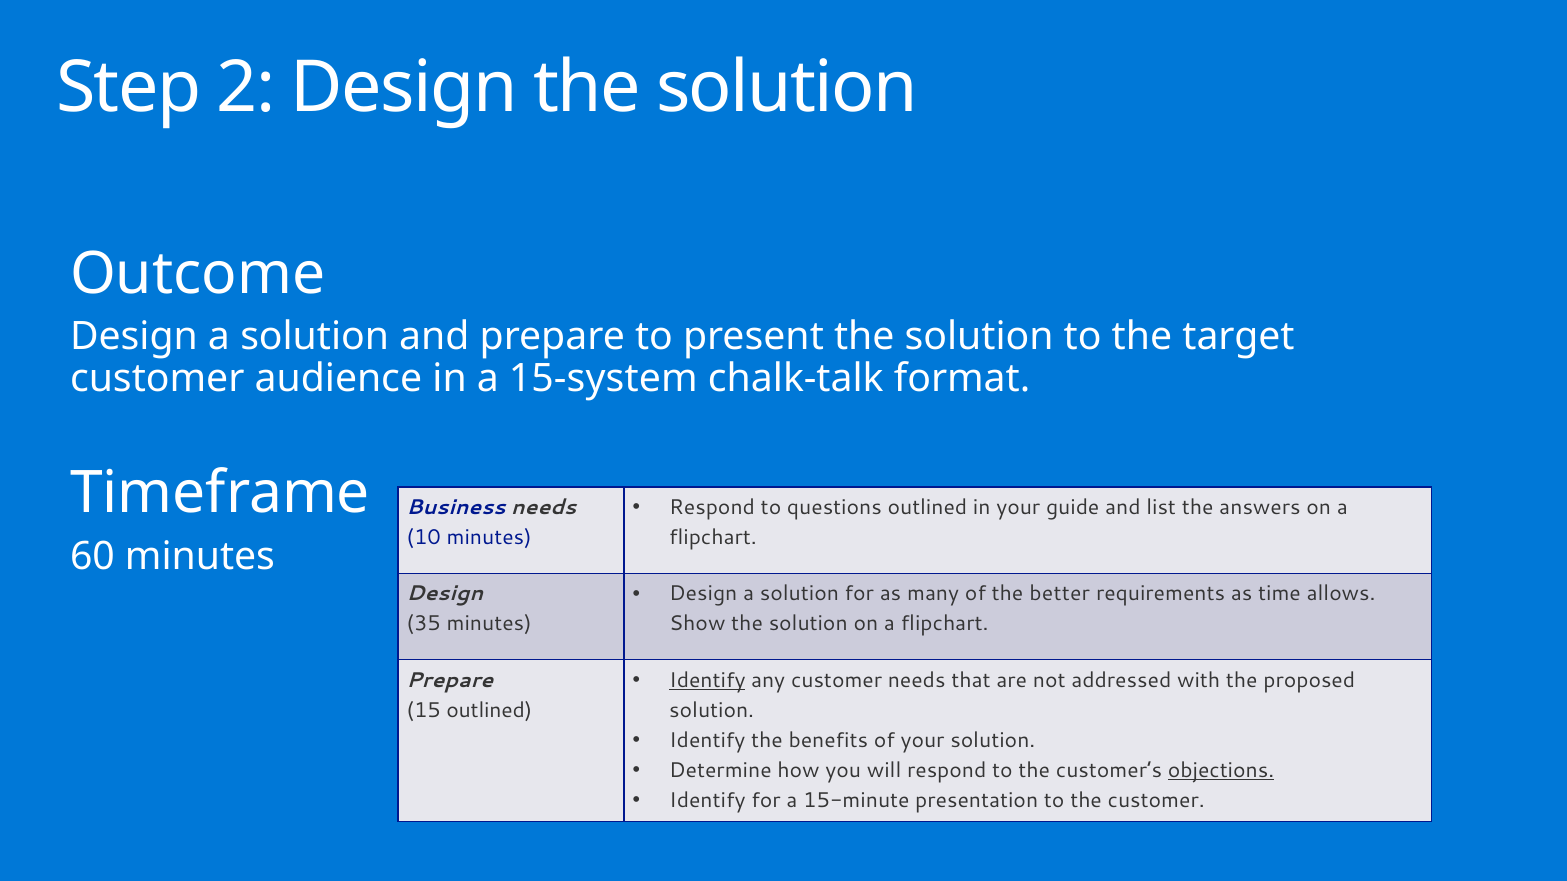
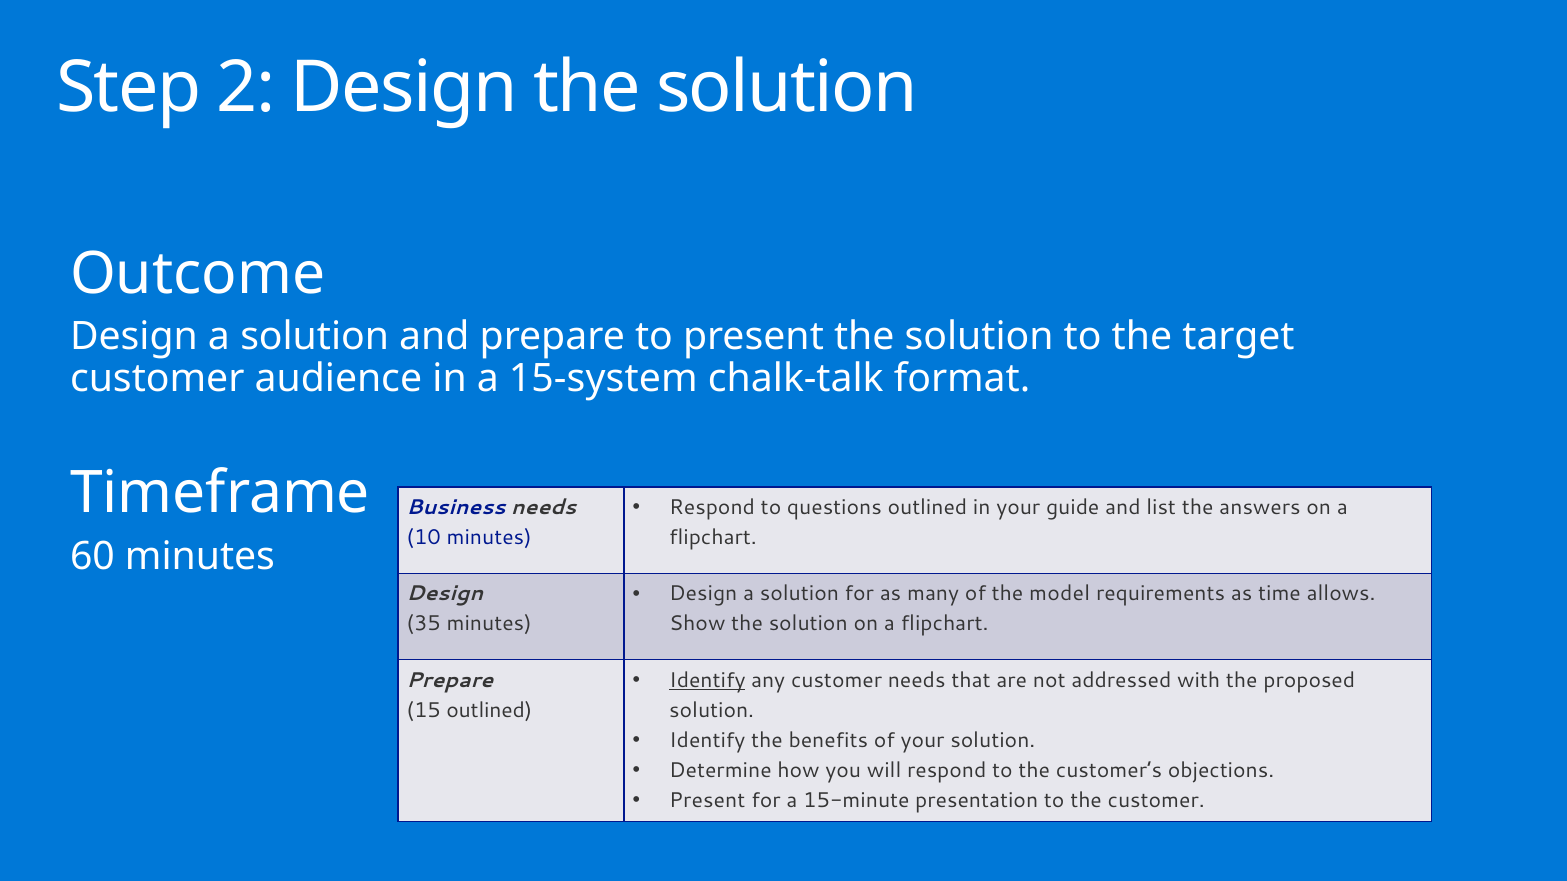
better: better -> model
objections underline: present -> none
Identify at (707, 800): Identify -> Present
